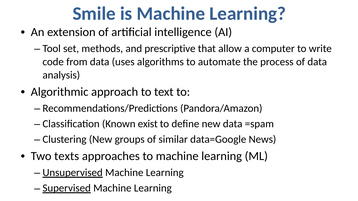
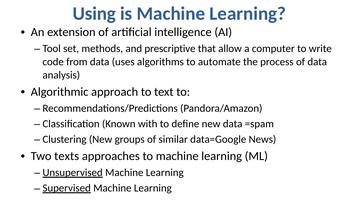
Smile: Smile -> Using
exist: exist -> with
